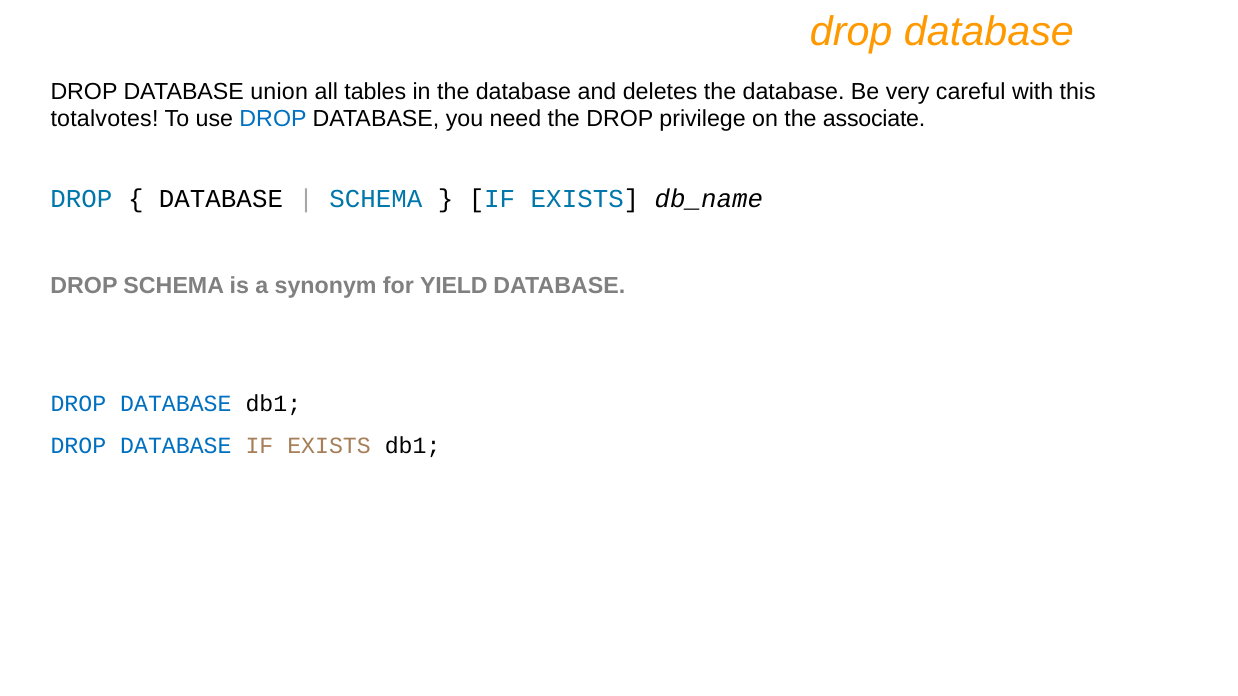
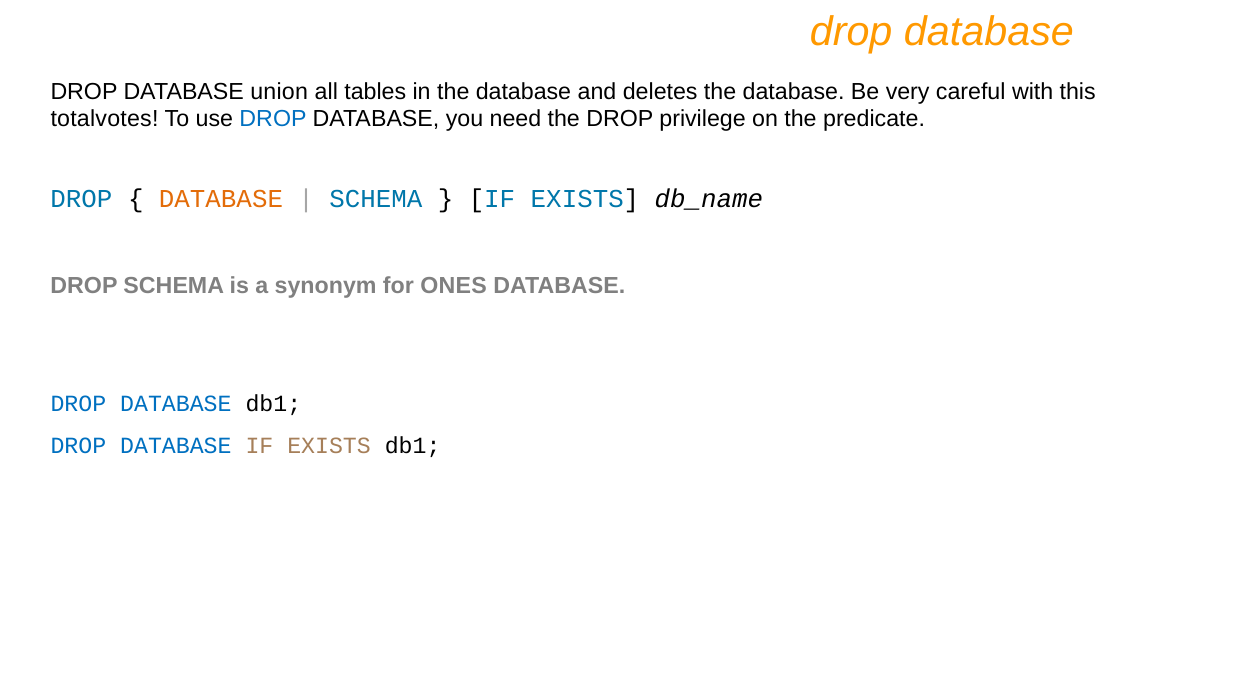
associate: associate -> predicate
DATABASE at (221, 199) colour: black -> orange
YIELD: YIELD -> ONES
